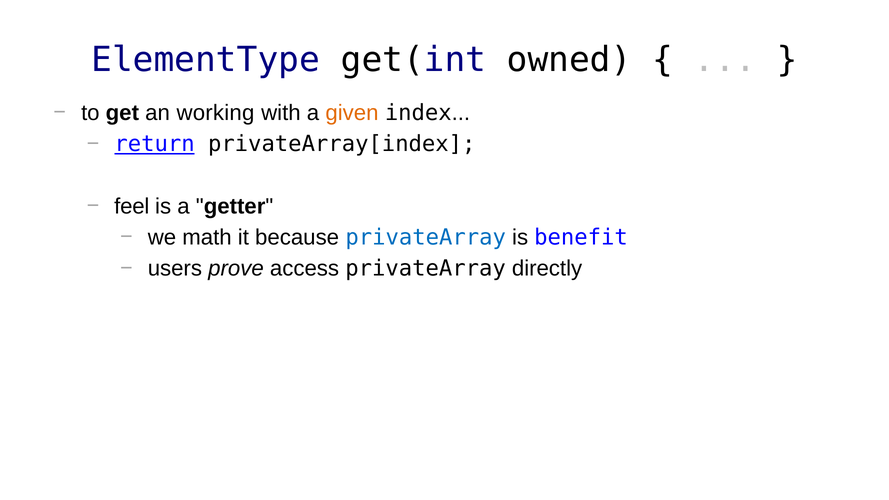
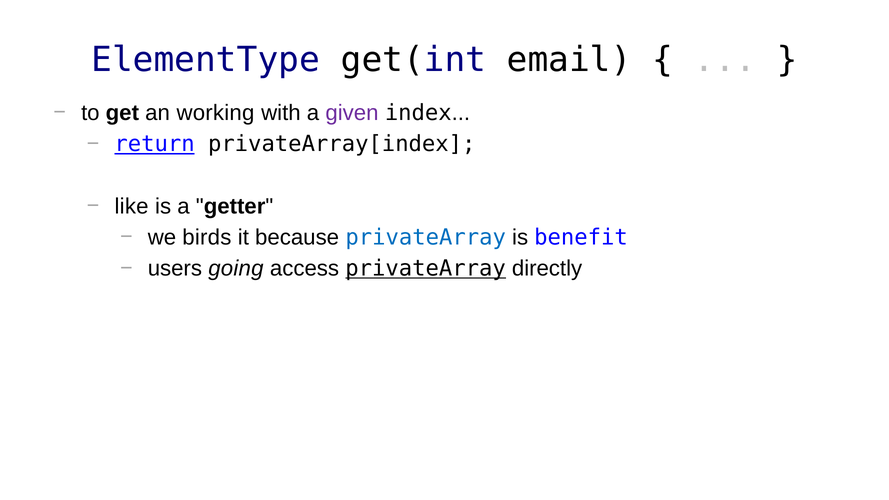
owned: owned -> email
given colour: orange -> purple
feel: feel -> like
math: math -> birds
prove: prove -> going
privateArray at (426, 269) underline: none -> present
